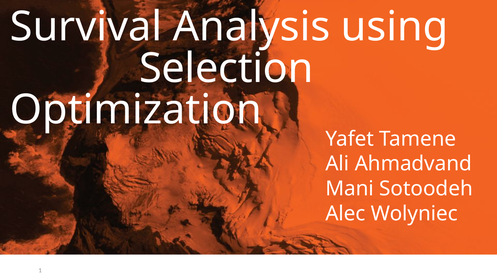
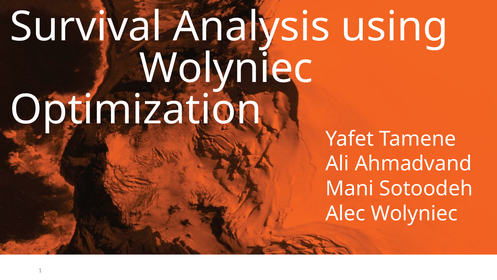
Selection at (226, 68): Selection -> Wolyniec
